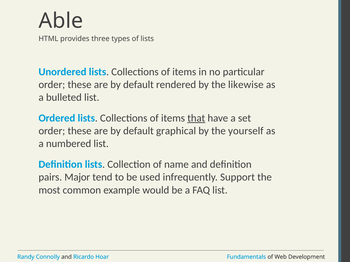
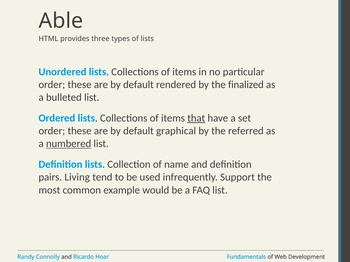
likewise: likewise -> finalized
yourself: yourself -> referred
numbered underline: none -> present
Major: Major -> Living
